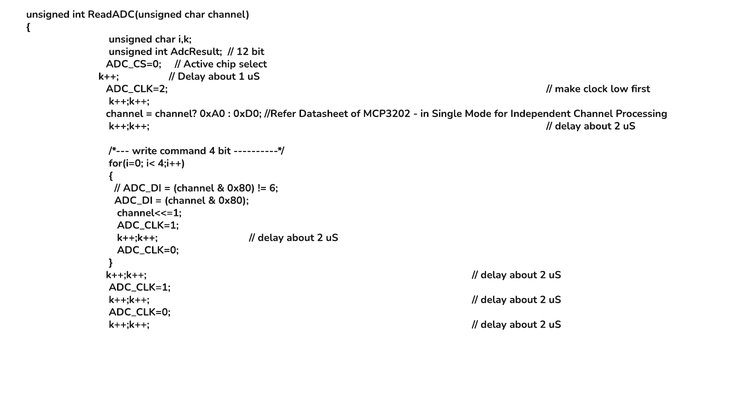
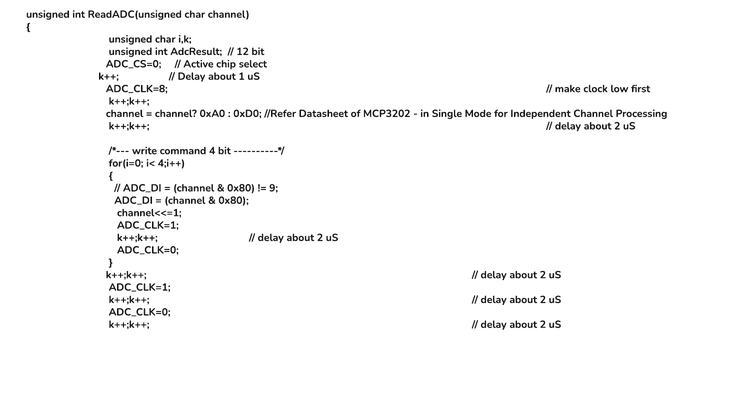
ADC_CLK=2: ADC_CLK=2 -> ADC_CLK=8
6: 6 -> 9
